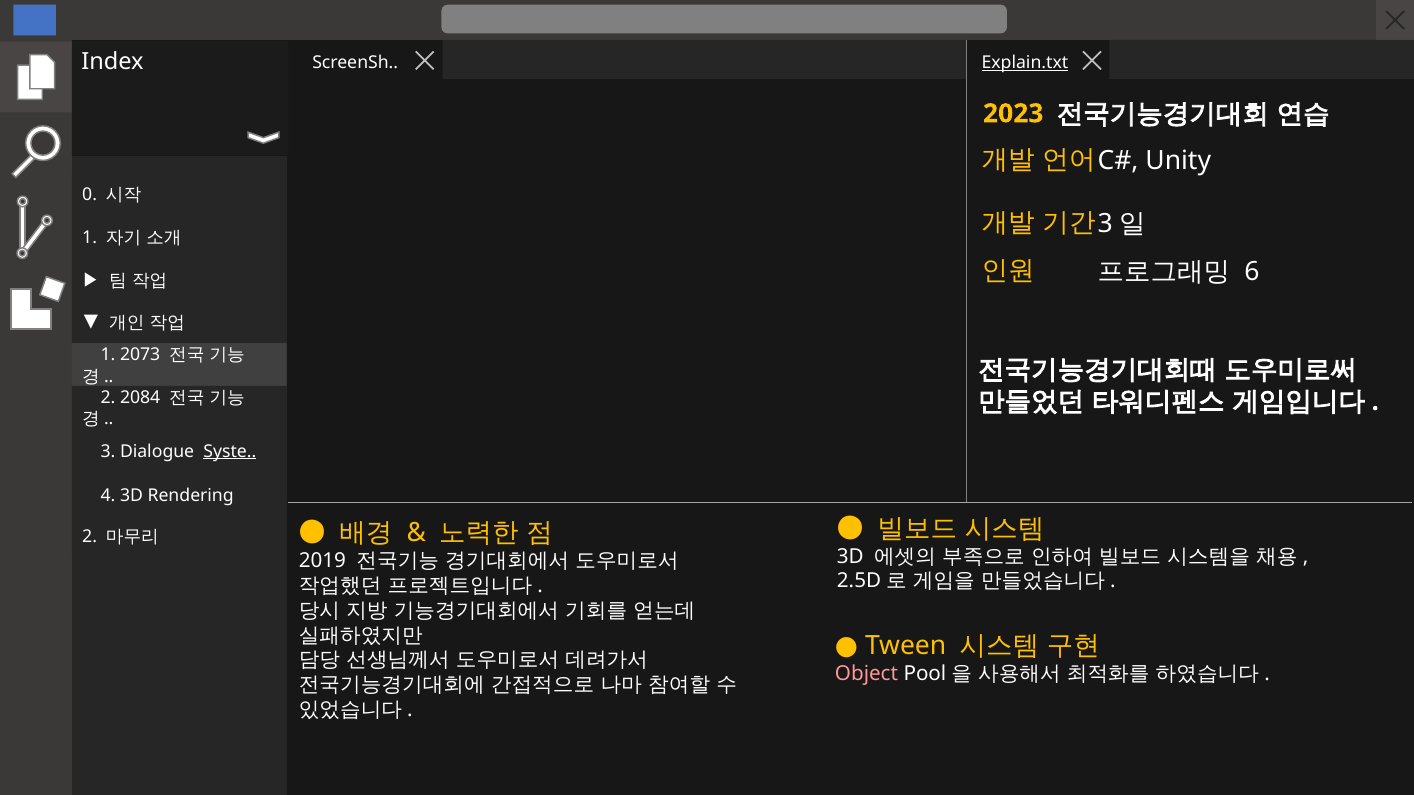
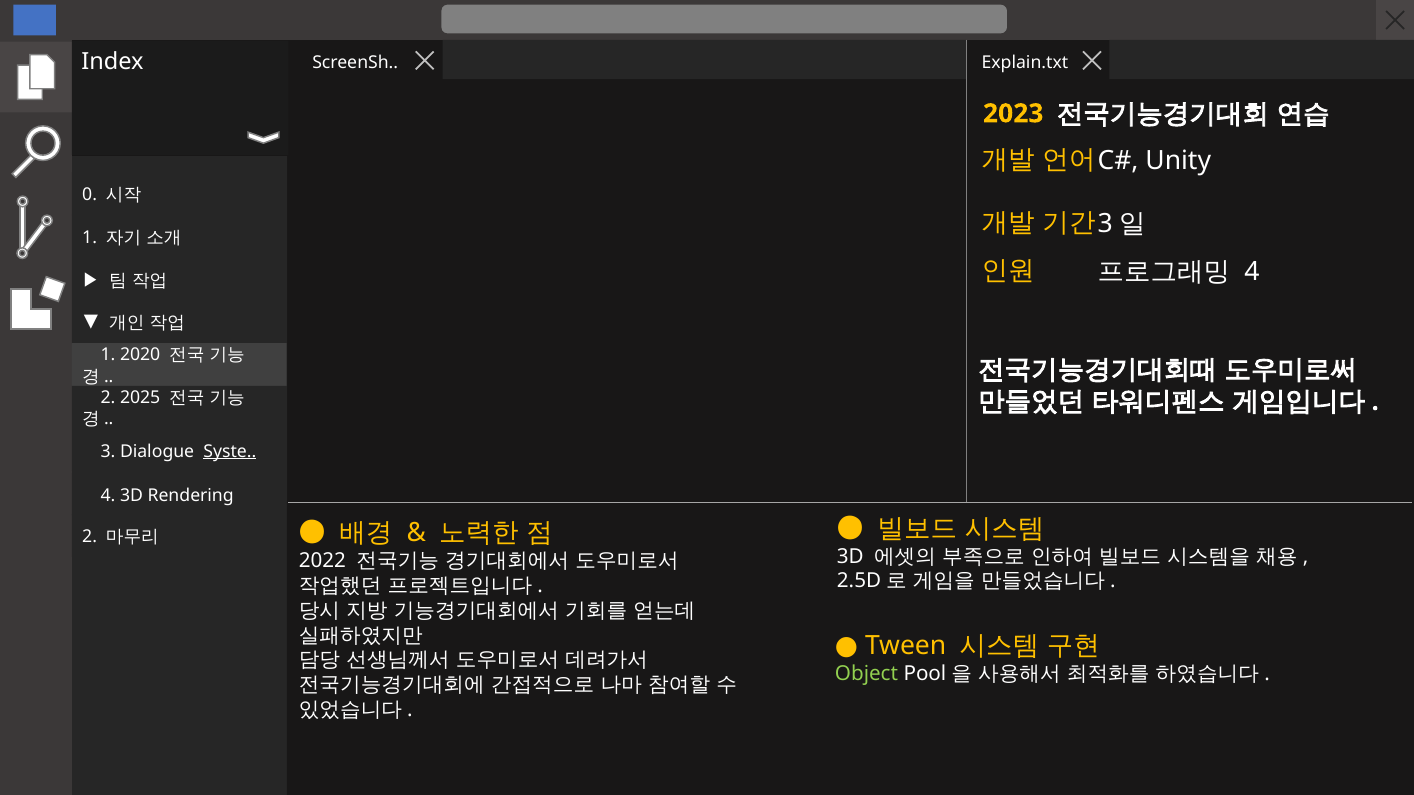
Explain.txt underline: present -> none
6 at (1252, 272): 6 -> 4
2073: 2073 -> 2020
2084: 2084 -> 2025
2019: 2019 -> 2022
Object colour: pink -> light green
